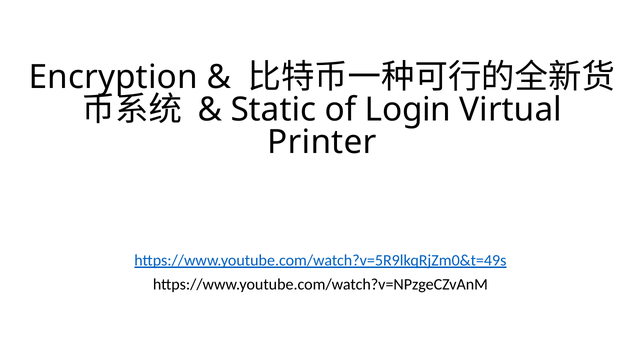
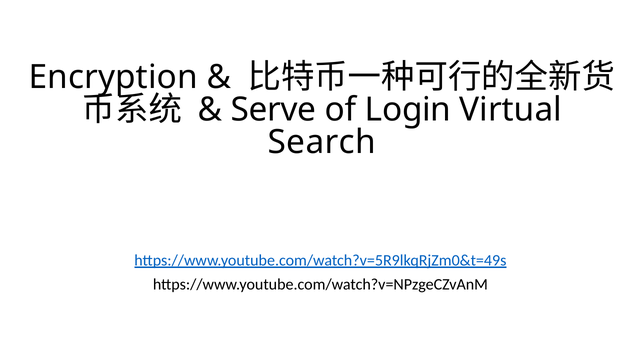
Static: Static -> Serve
Printer: Printer -> Search
